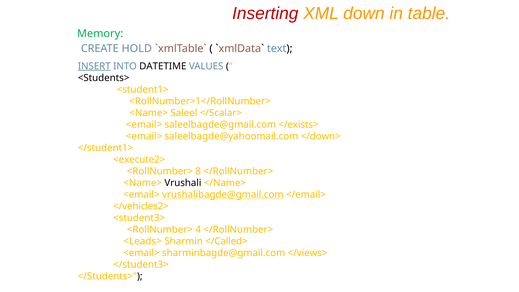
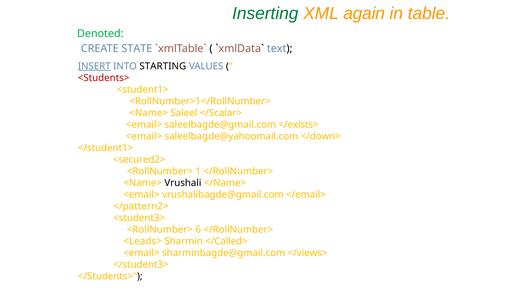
Inserting colour: red -> green
down: down -> again
Memory: Memory -> Denoted
HOLD: HOLD -> STATE
DATETIME: DATETIME -> STARTING
<Students> colour: black -> red
<execute2>: <execute2> -> <secured2>
8: 8 -> 1
vrushalibagde@gmail.com underline: present -> none
</vehicles2>: </vehicles2> -> </pattern2>
4: 4 -> 6
